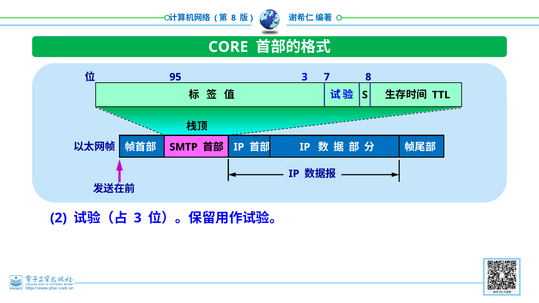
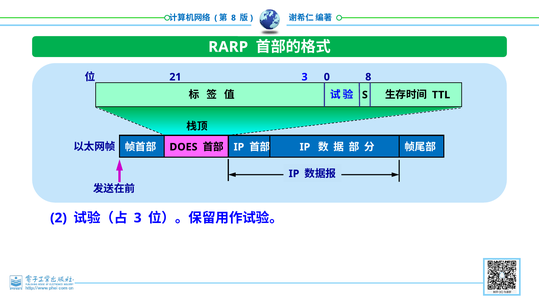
CORE: CORE -> RARP
95: 95 -> 21
7: 7 -> 0
SMTP: SMTP -> DOES
